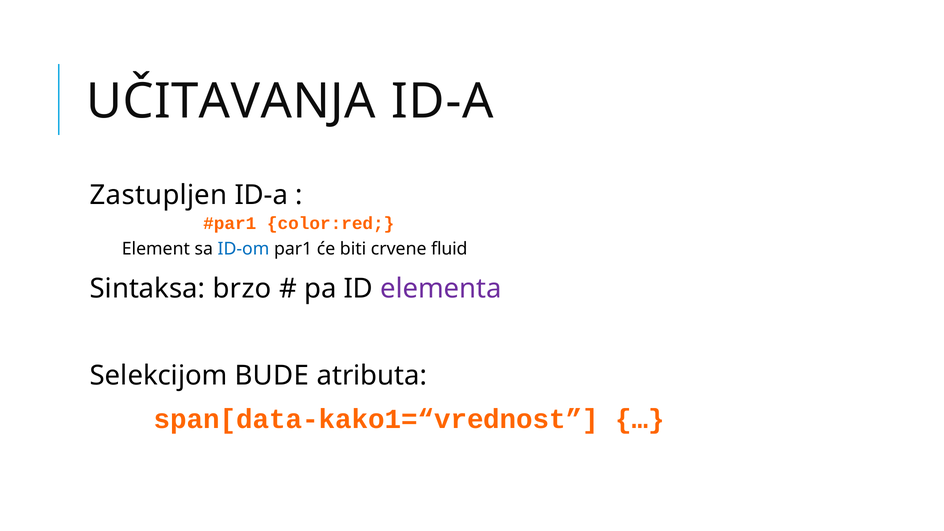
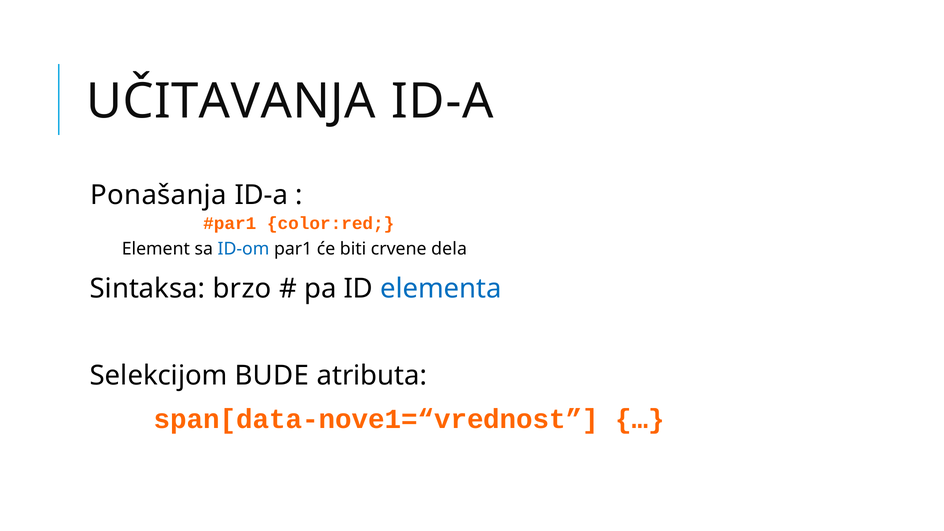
Zastupljen: Zastupljen -> Ponašanja
fluid: fluid -> dela
elementa colour: purple -> blue
span[data-kako1=“vrednost: span[data-kako1=“vrednost -> span[data-nove1=“vrednost
